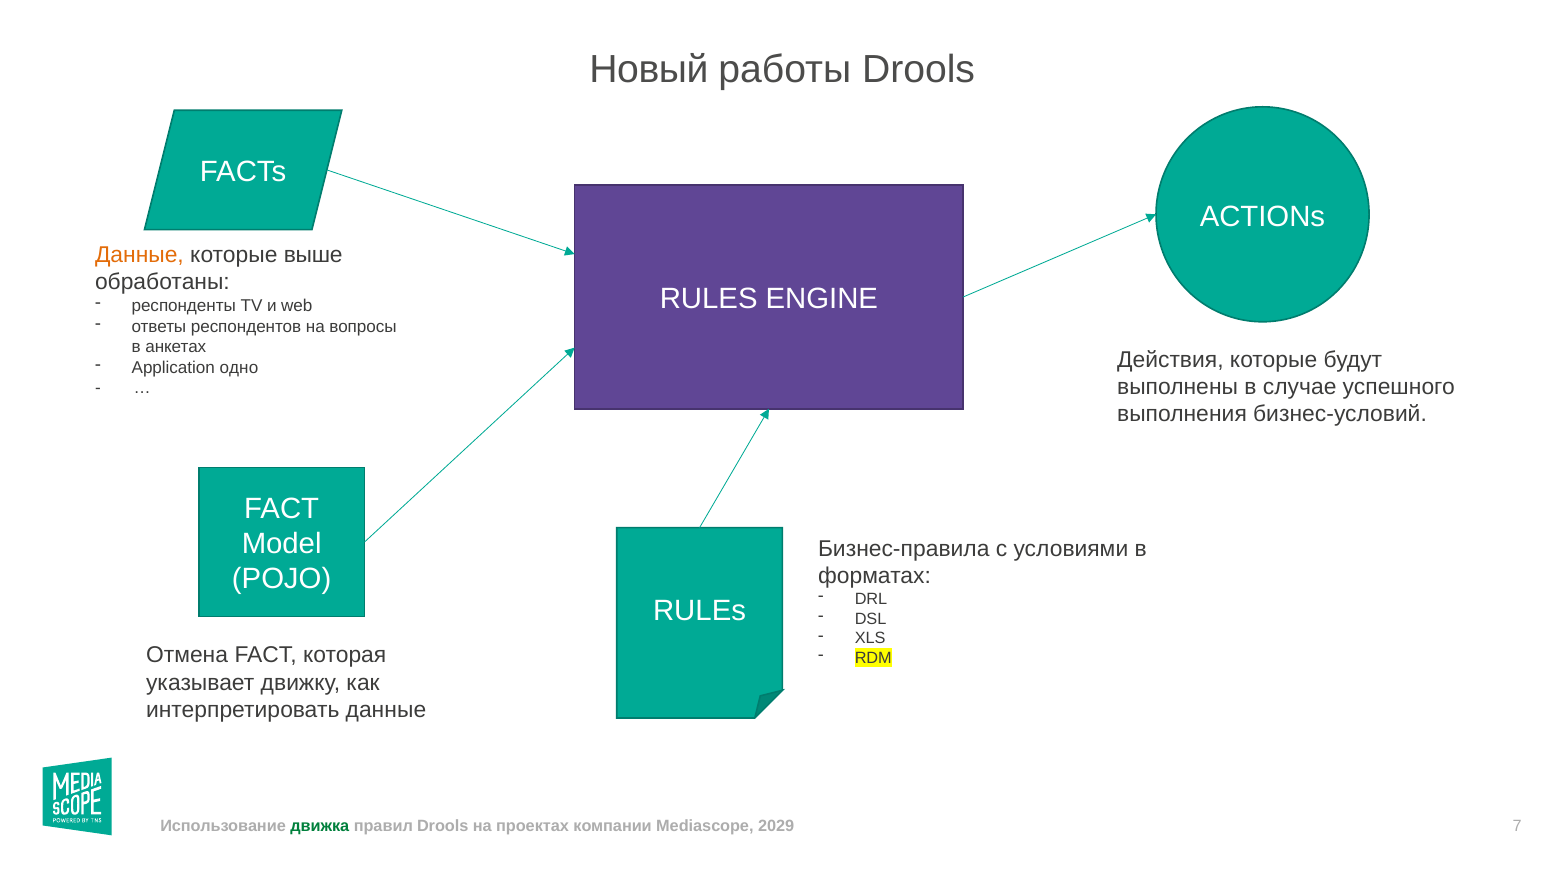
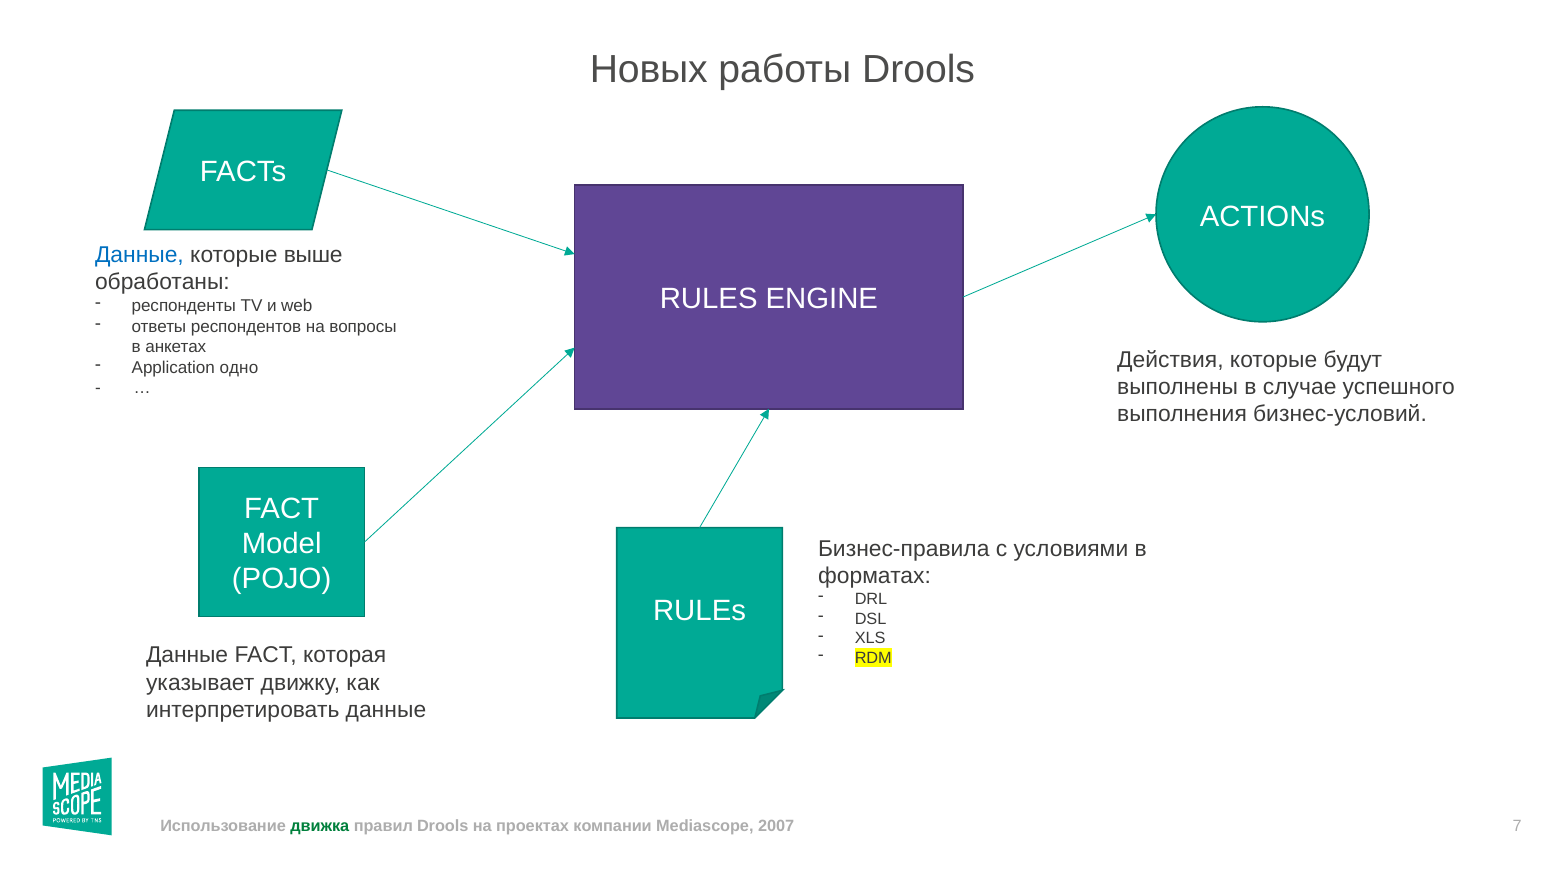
Новый: Новый -> Новых
Данные at (139, 255) colour: orange -> blue
Отмена at (187, 655): Отмена -> Данные
2029: 2029 -> 2007
